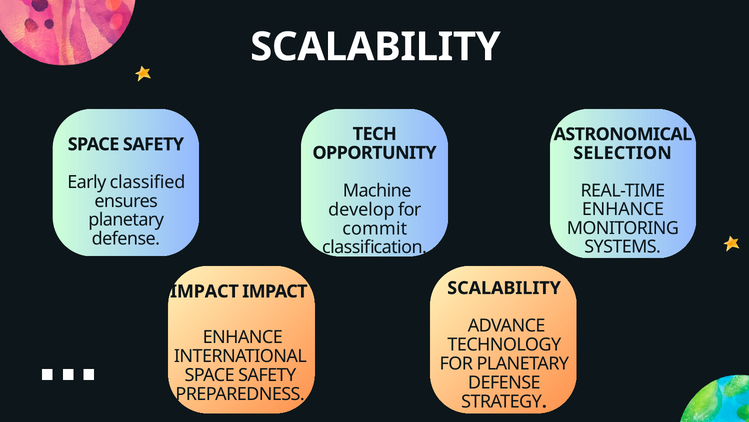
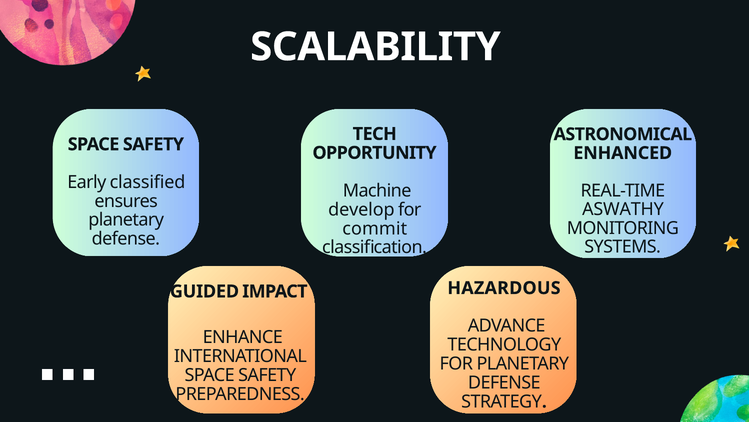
SELECTION: SELECTION -> ENHANCED
ENHANCE at (623, 209): ENHANCE -> ASWATHY
SCALABILITY at (504, 288): SCALABILITY -> HAZARDOUS
IMPACT at (204, 291): IMPACT -> GUIDED
